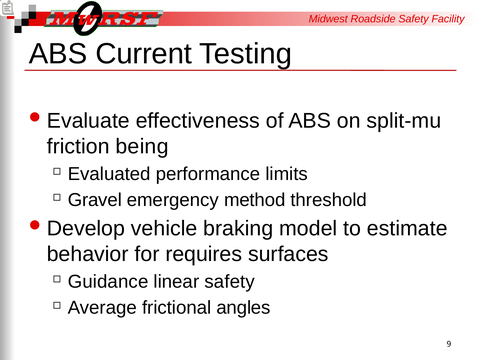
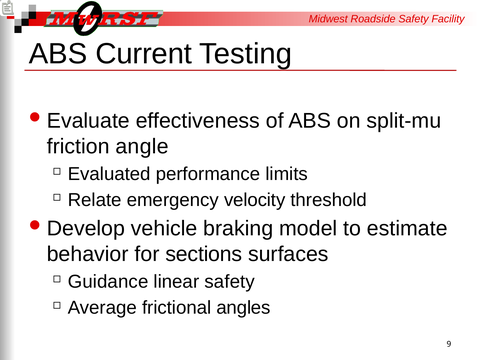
being: being -> angle
Gravel: Gravel -> Relate
method: method -> velocity
requires: requires -> sections
